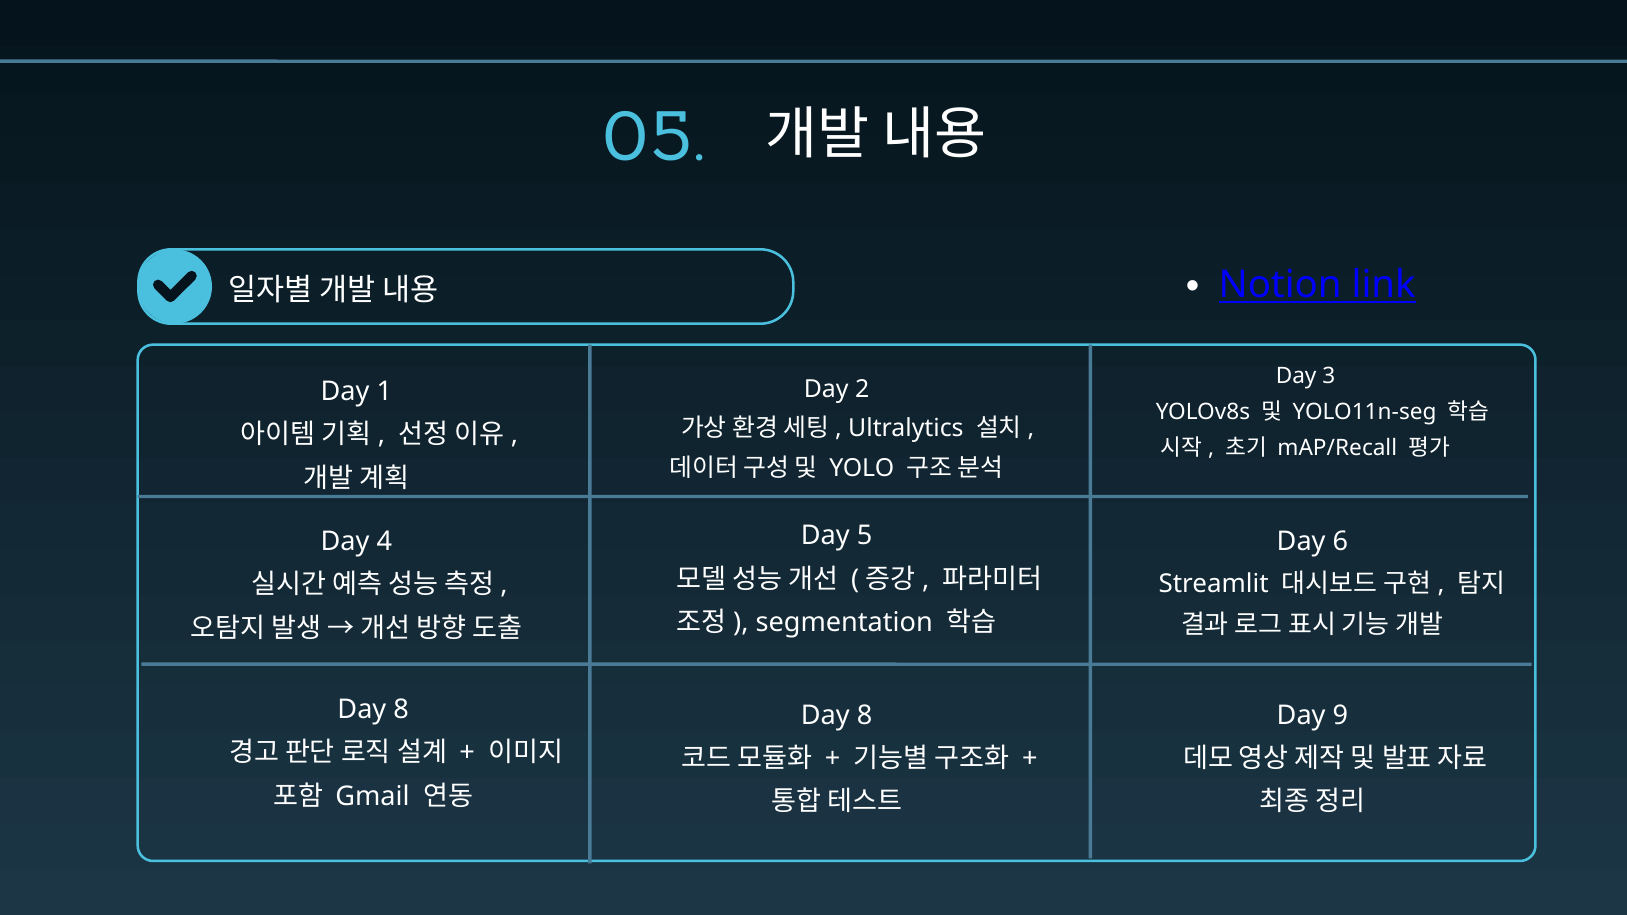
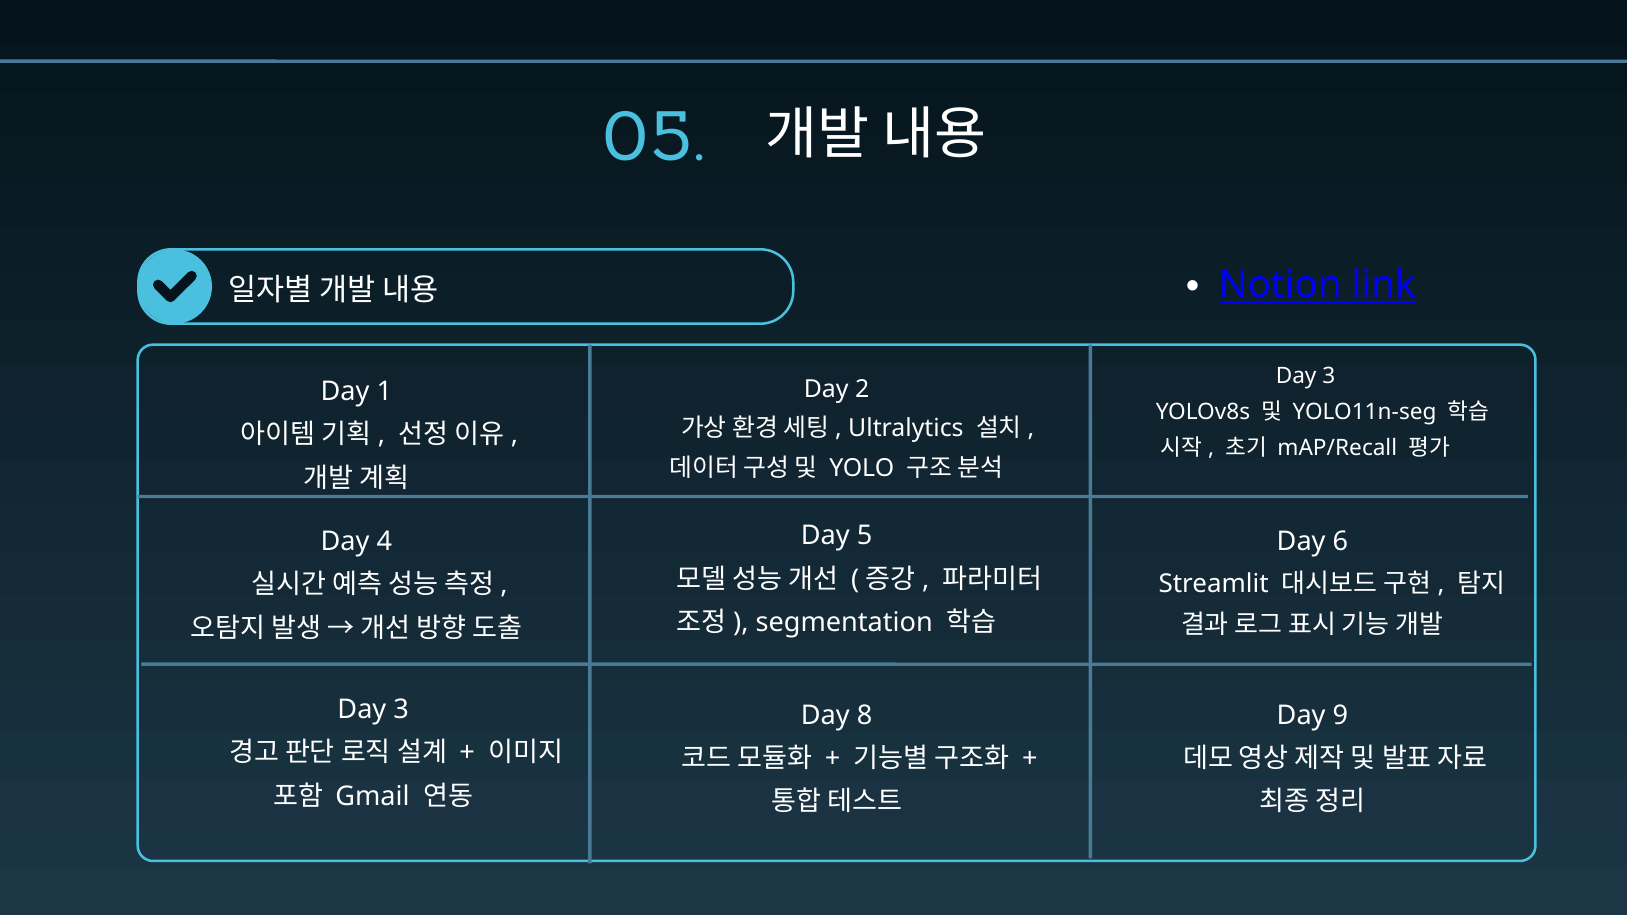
8 at (401, 709): 8 -> 3
